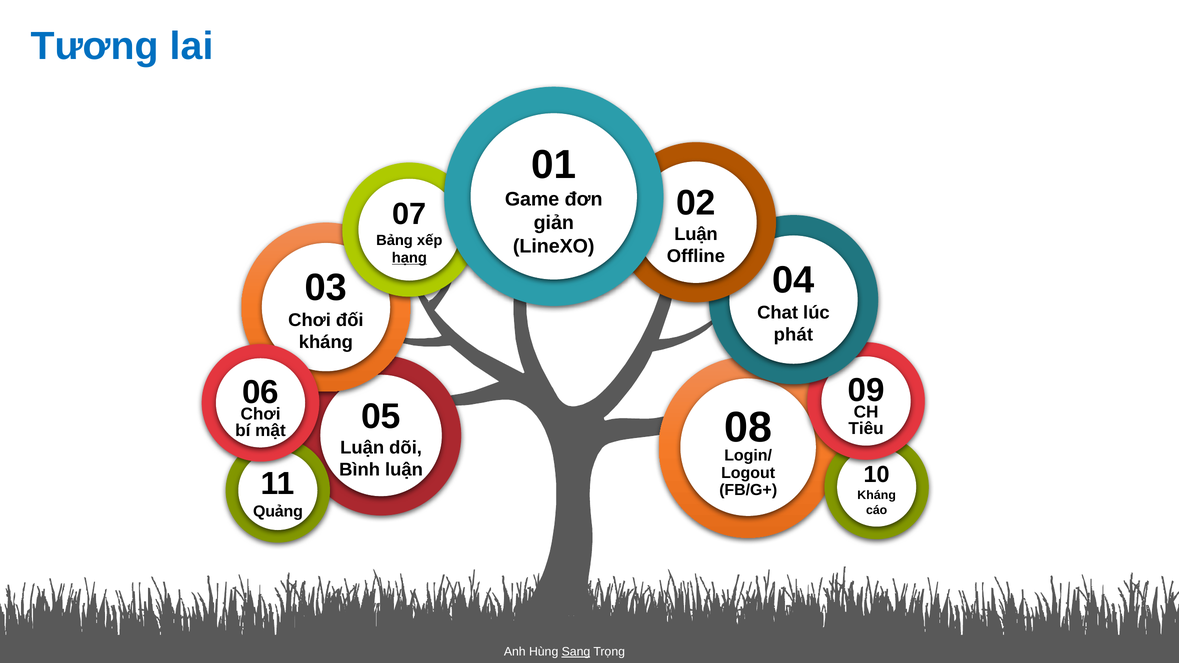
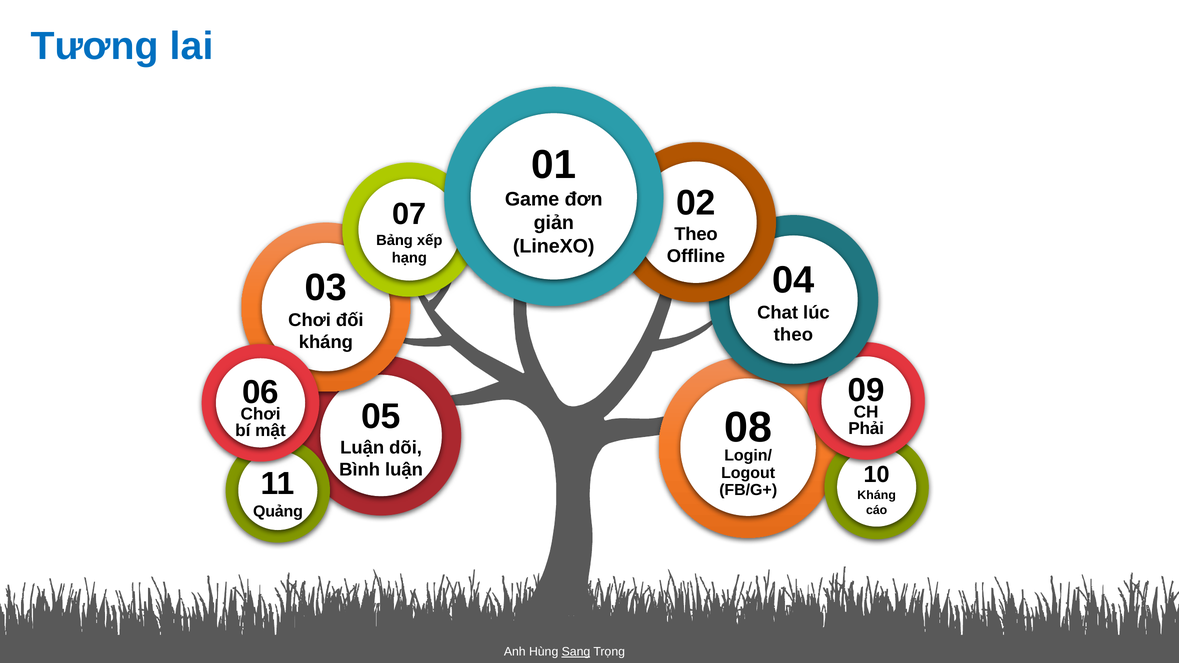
Luận at (696, 234): Luận -> Theo
hạng underline: present -> none
phát at (793, 335): phát -> theo
Tiêu: Tiêu -> Phải
